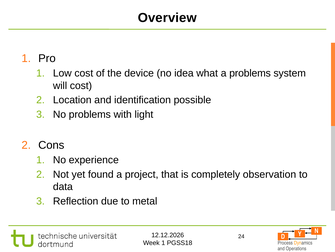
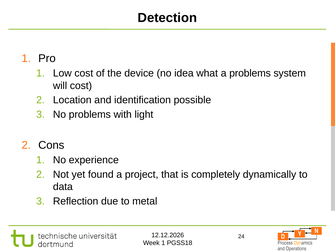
Overview: Overview -> Detection
observation: observation -> dynamically
